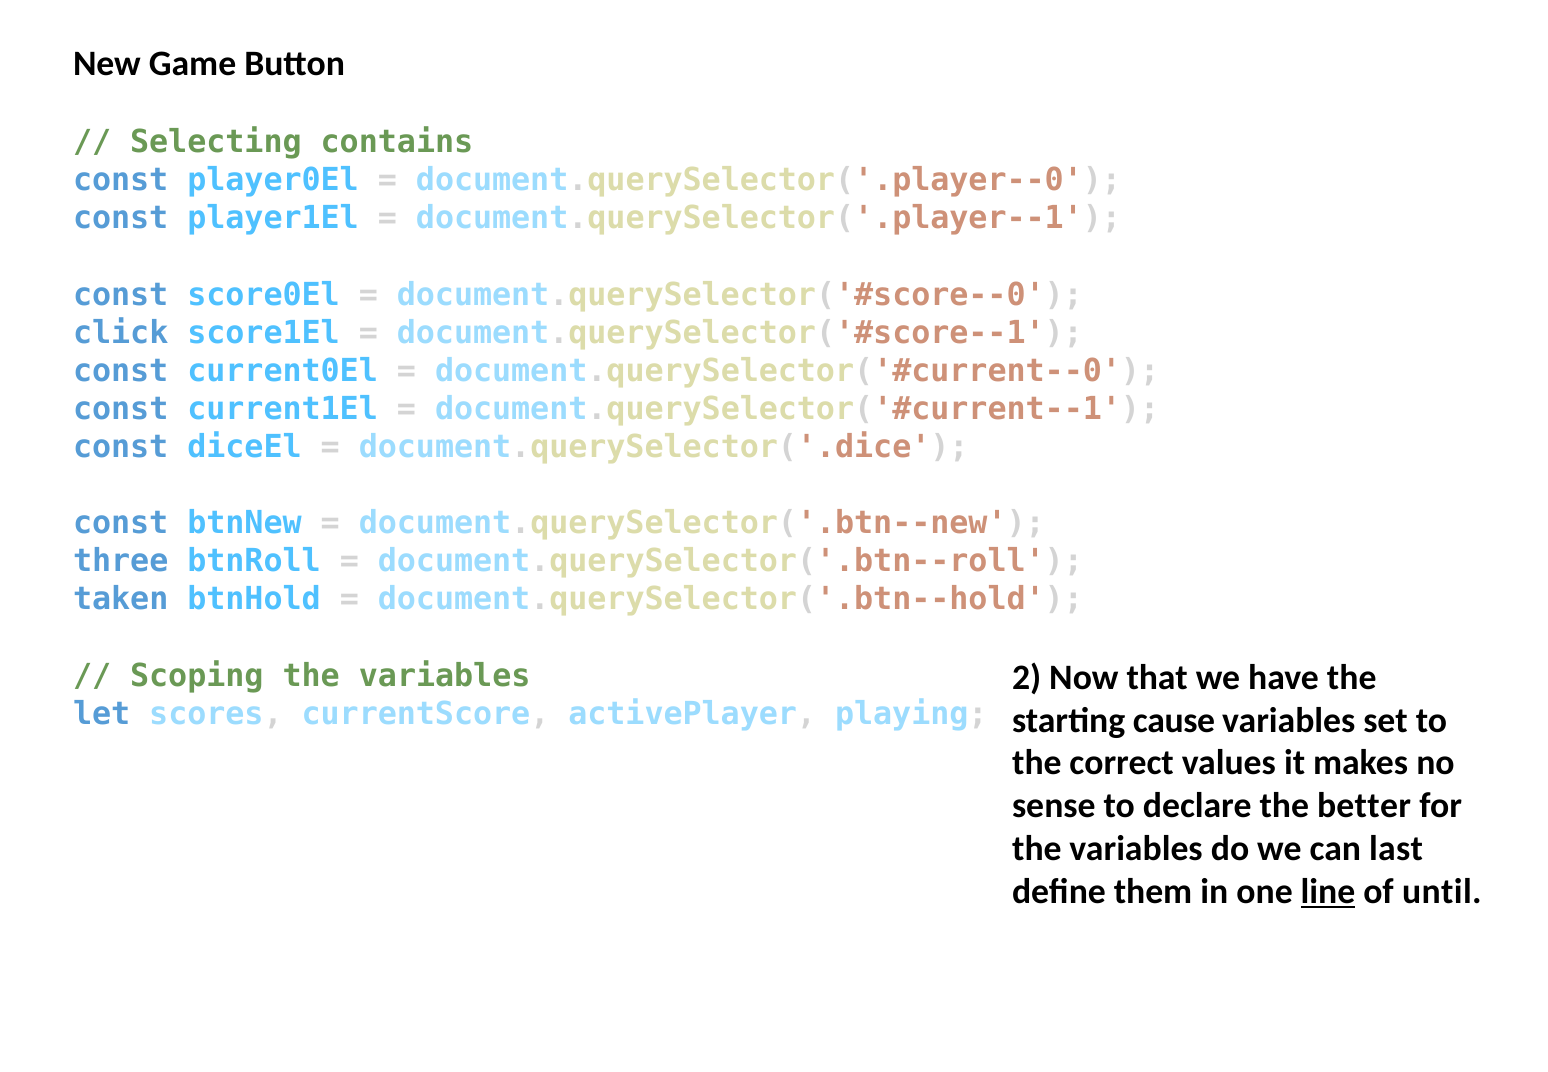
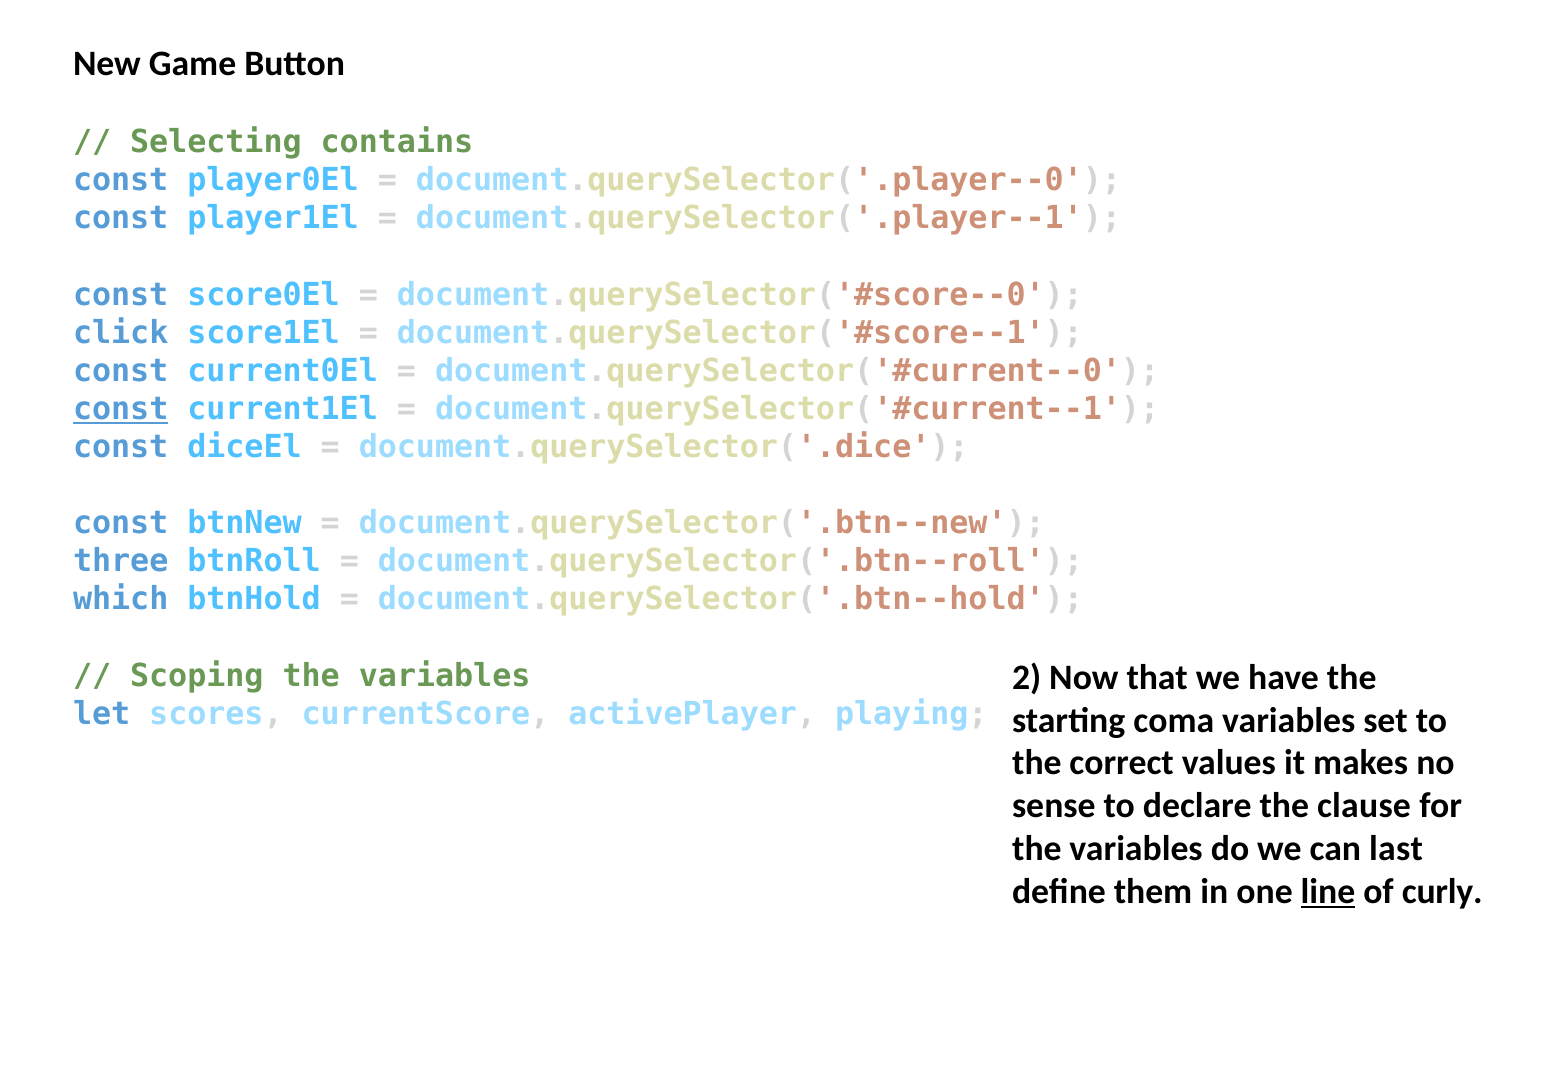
const at (121, 409) underline: none -> present
taken: taken -> which
cause: cause -> coma
better: better -> clause
until: until -> curly
